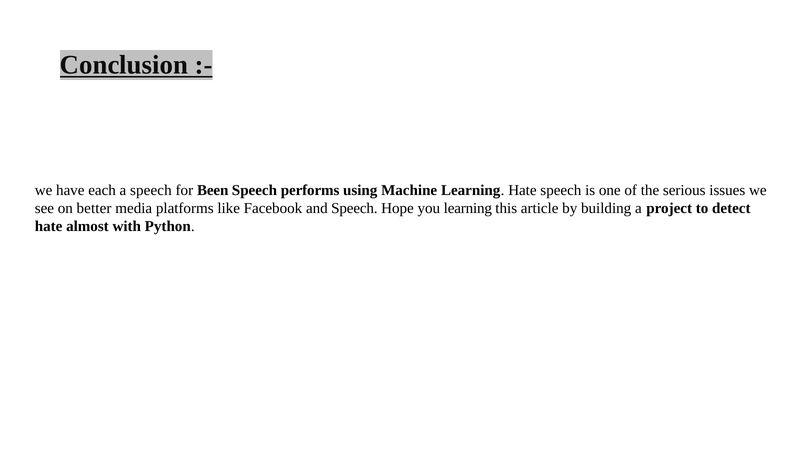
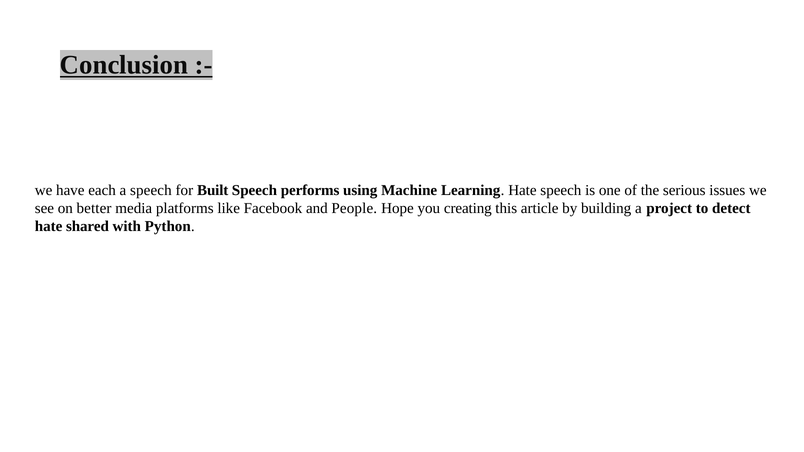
Been: Been -> Built
and Speech: Speech -> People
you learning: learning -> creating
almost: almost -> shared
